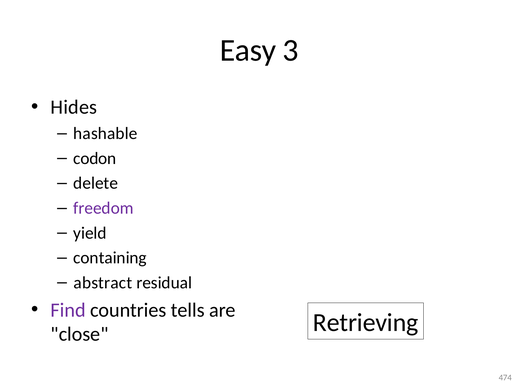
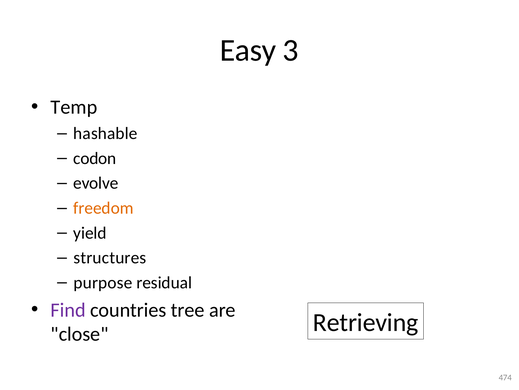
Hides: Hides -> Temp
delete: delete -> evolve
freedom colour: purple -> orange
containing: containing -> structures
abstract: abstract -> purpose
tells: tells -> tree
